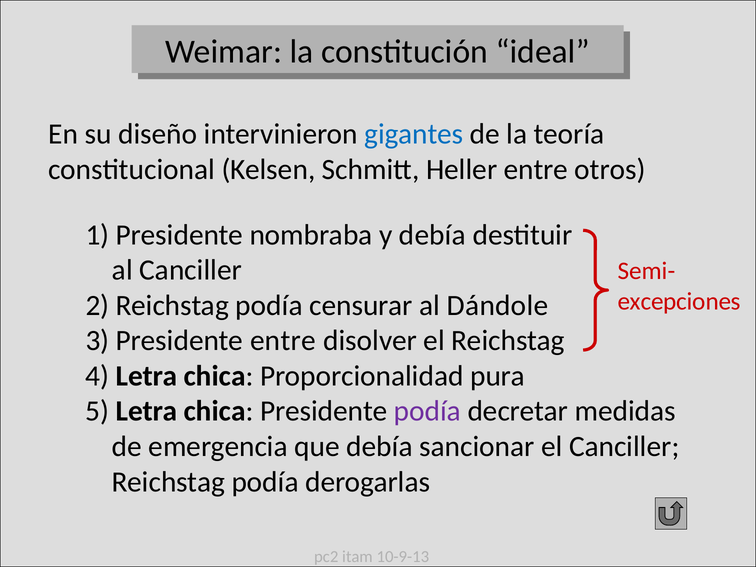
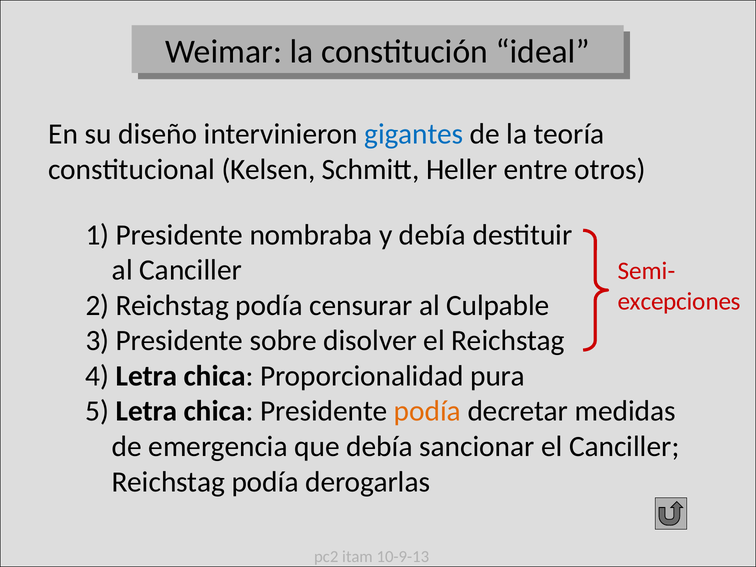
Dándole: Dándole -> Culpable
Presidente entre: entre -> sobre
podía at (427, 411) colour: purple -> orange
